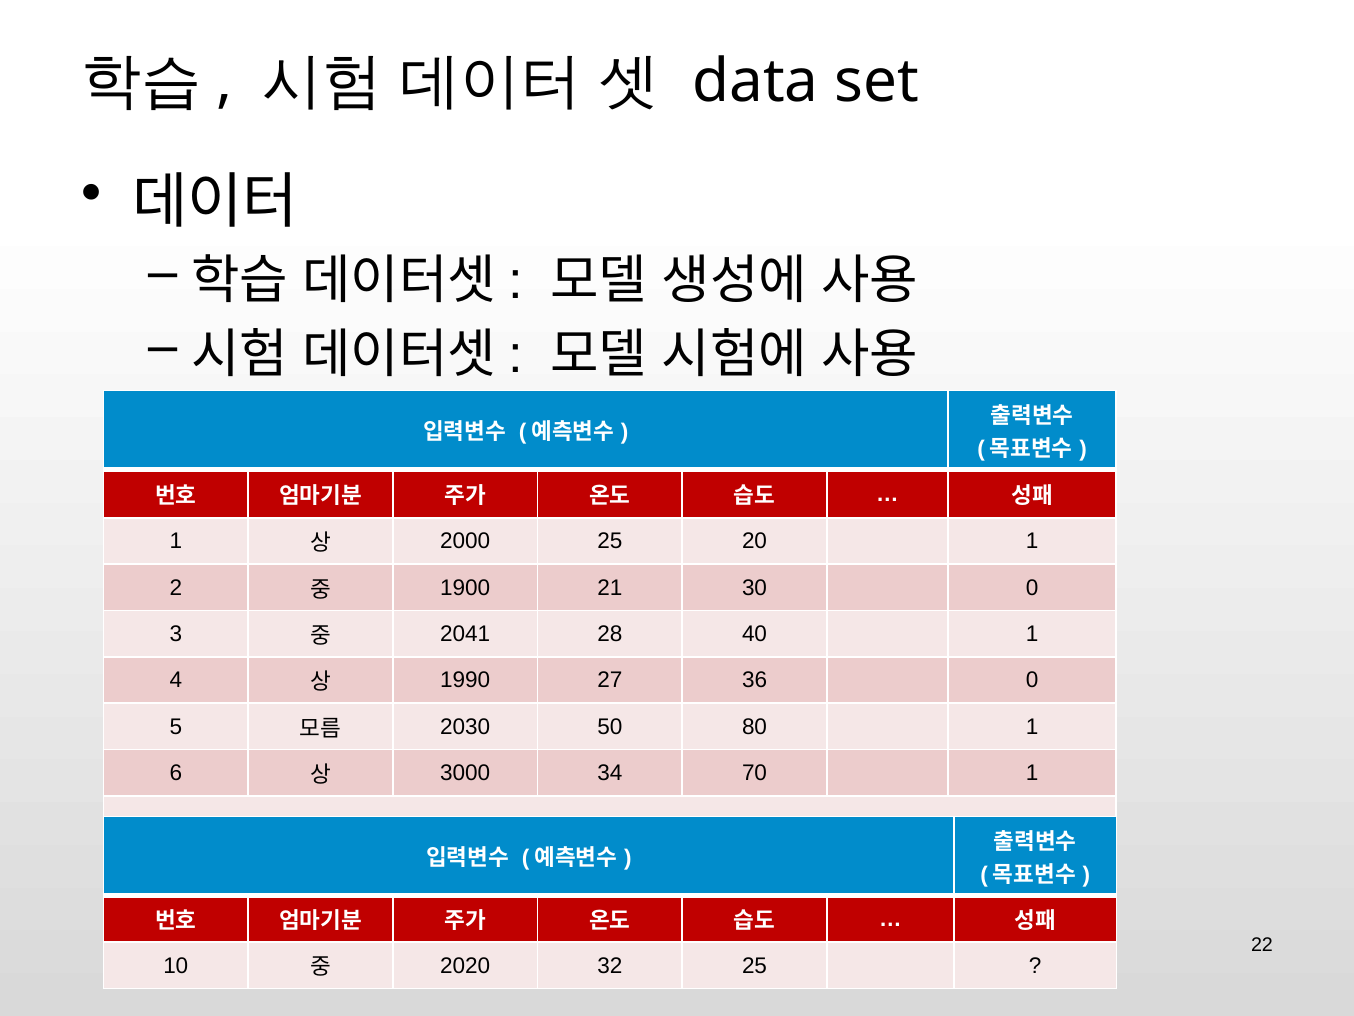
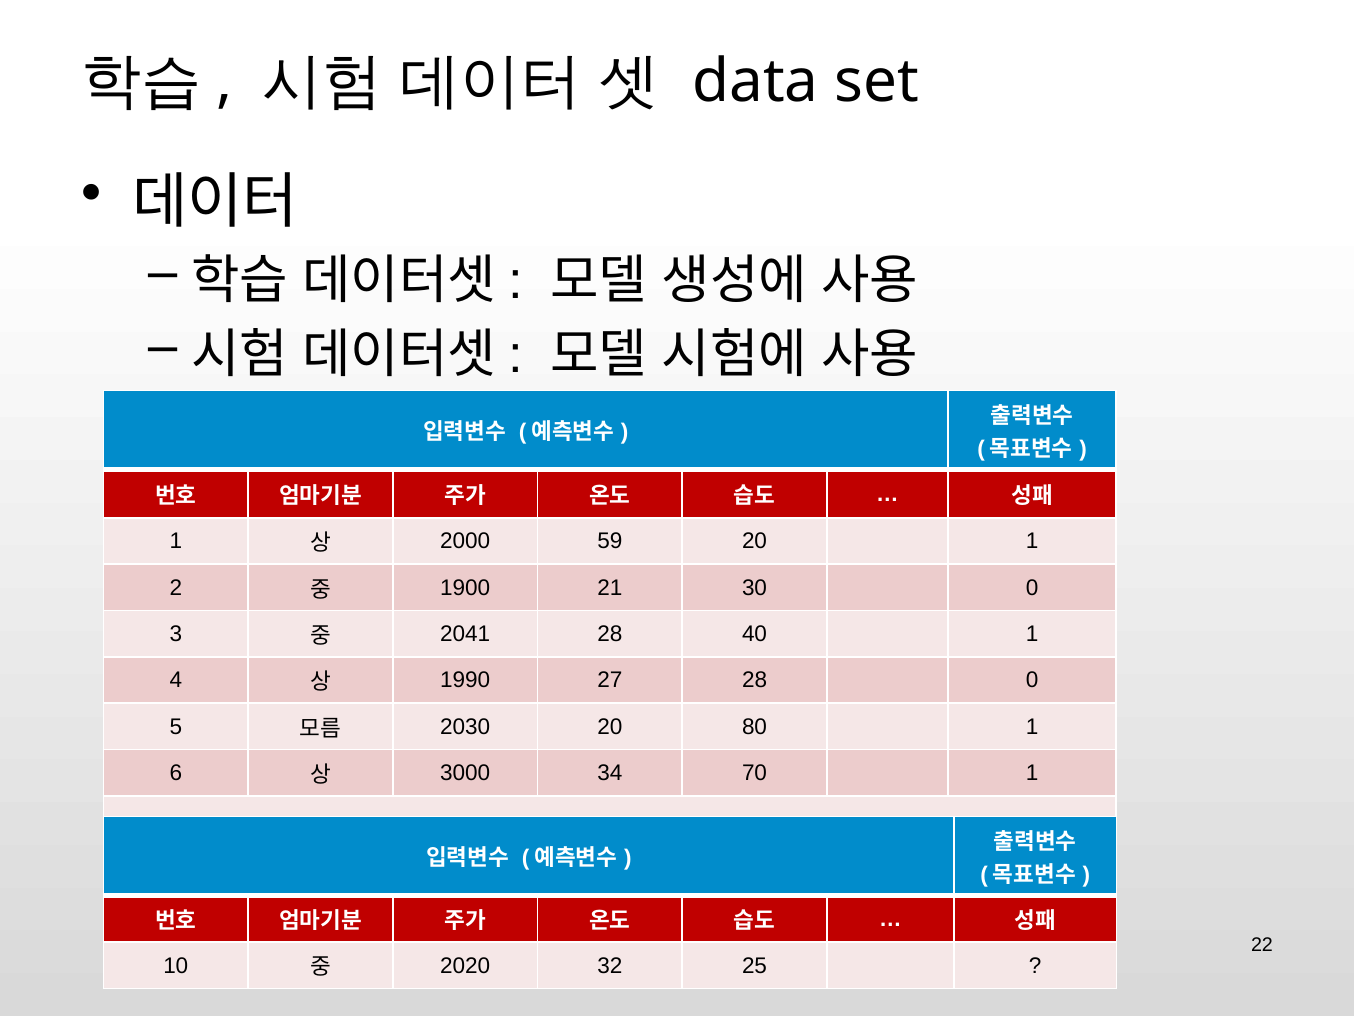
2000 25: 25 -> 59
27 36: 36 -> 28
2030 50: 50 -> 20
